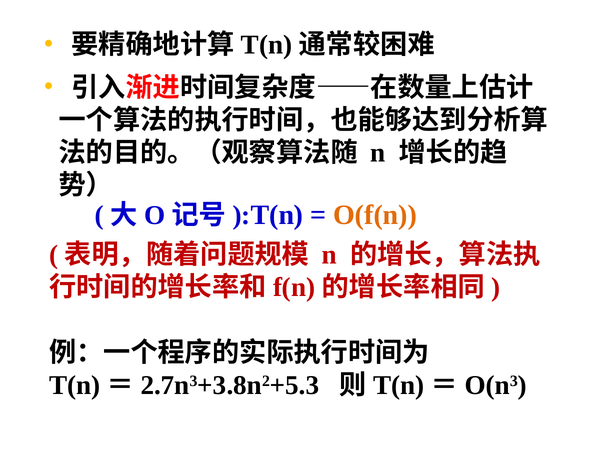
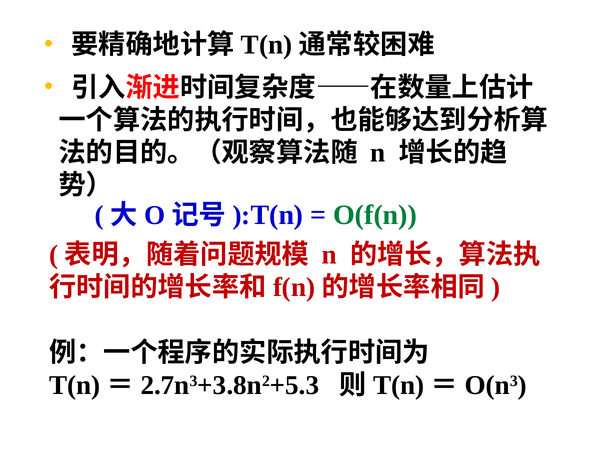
O(f(n colour: orange -> green
